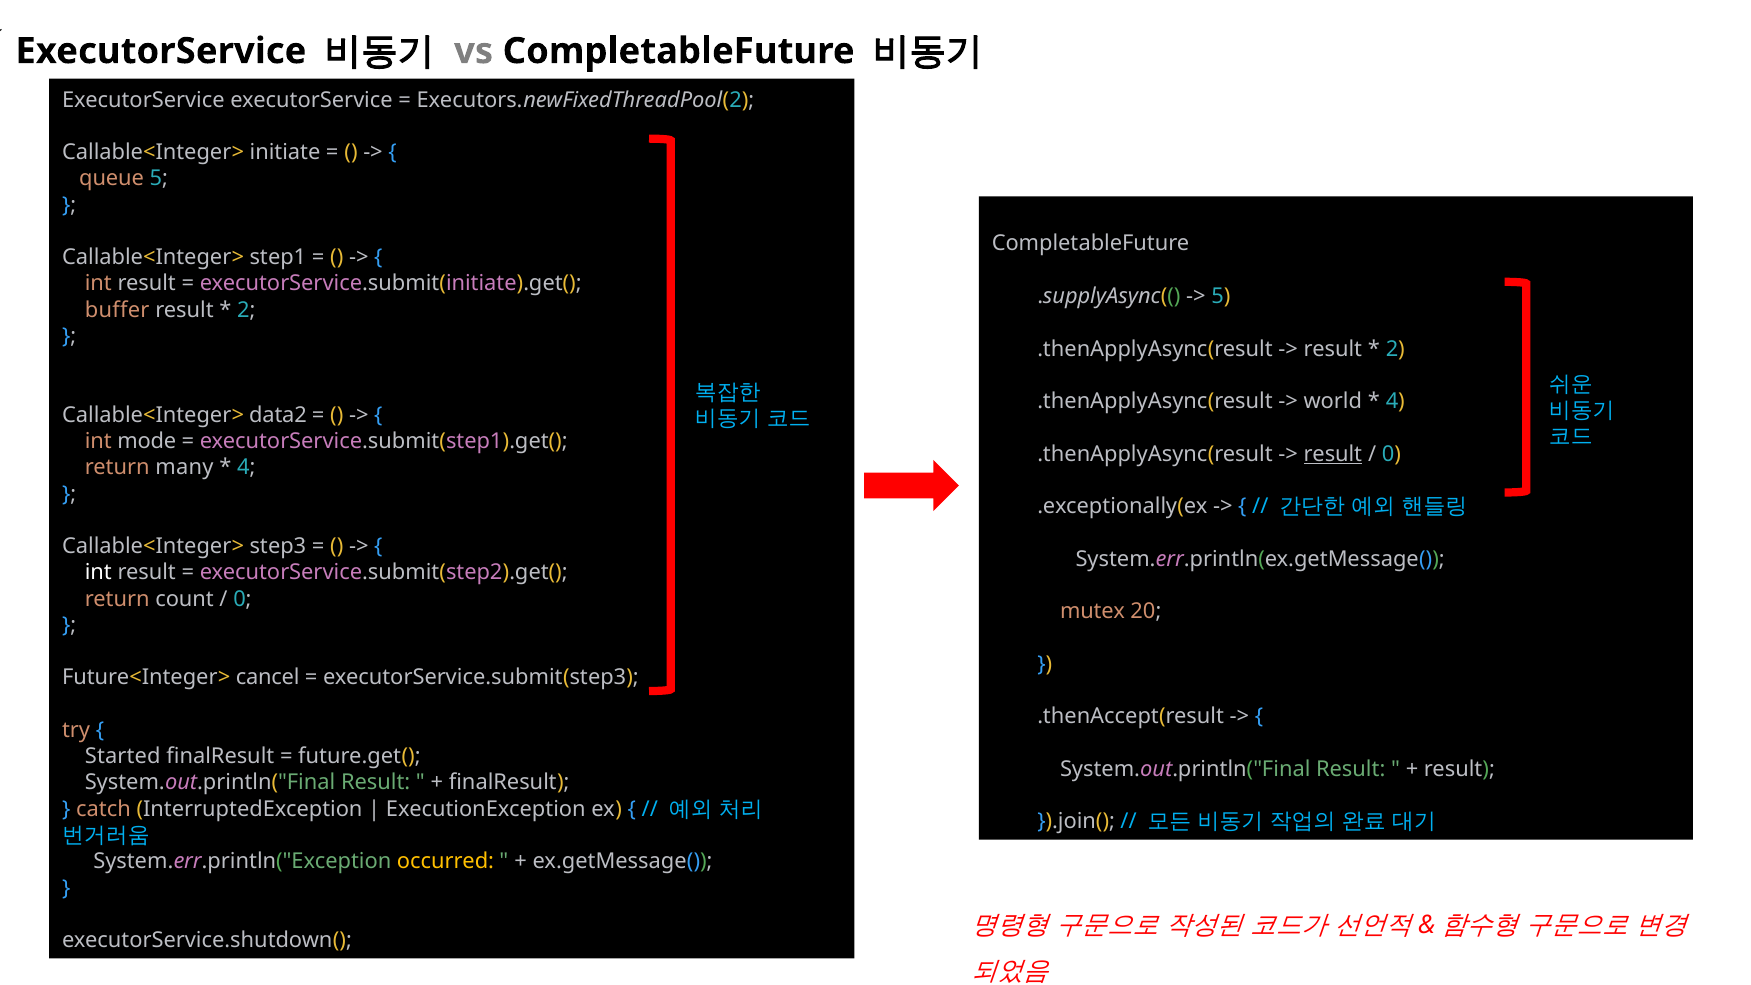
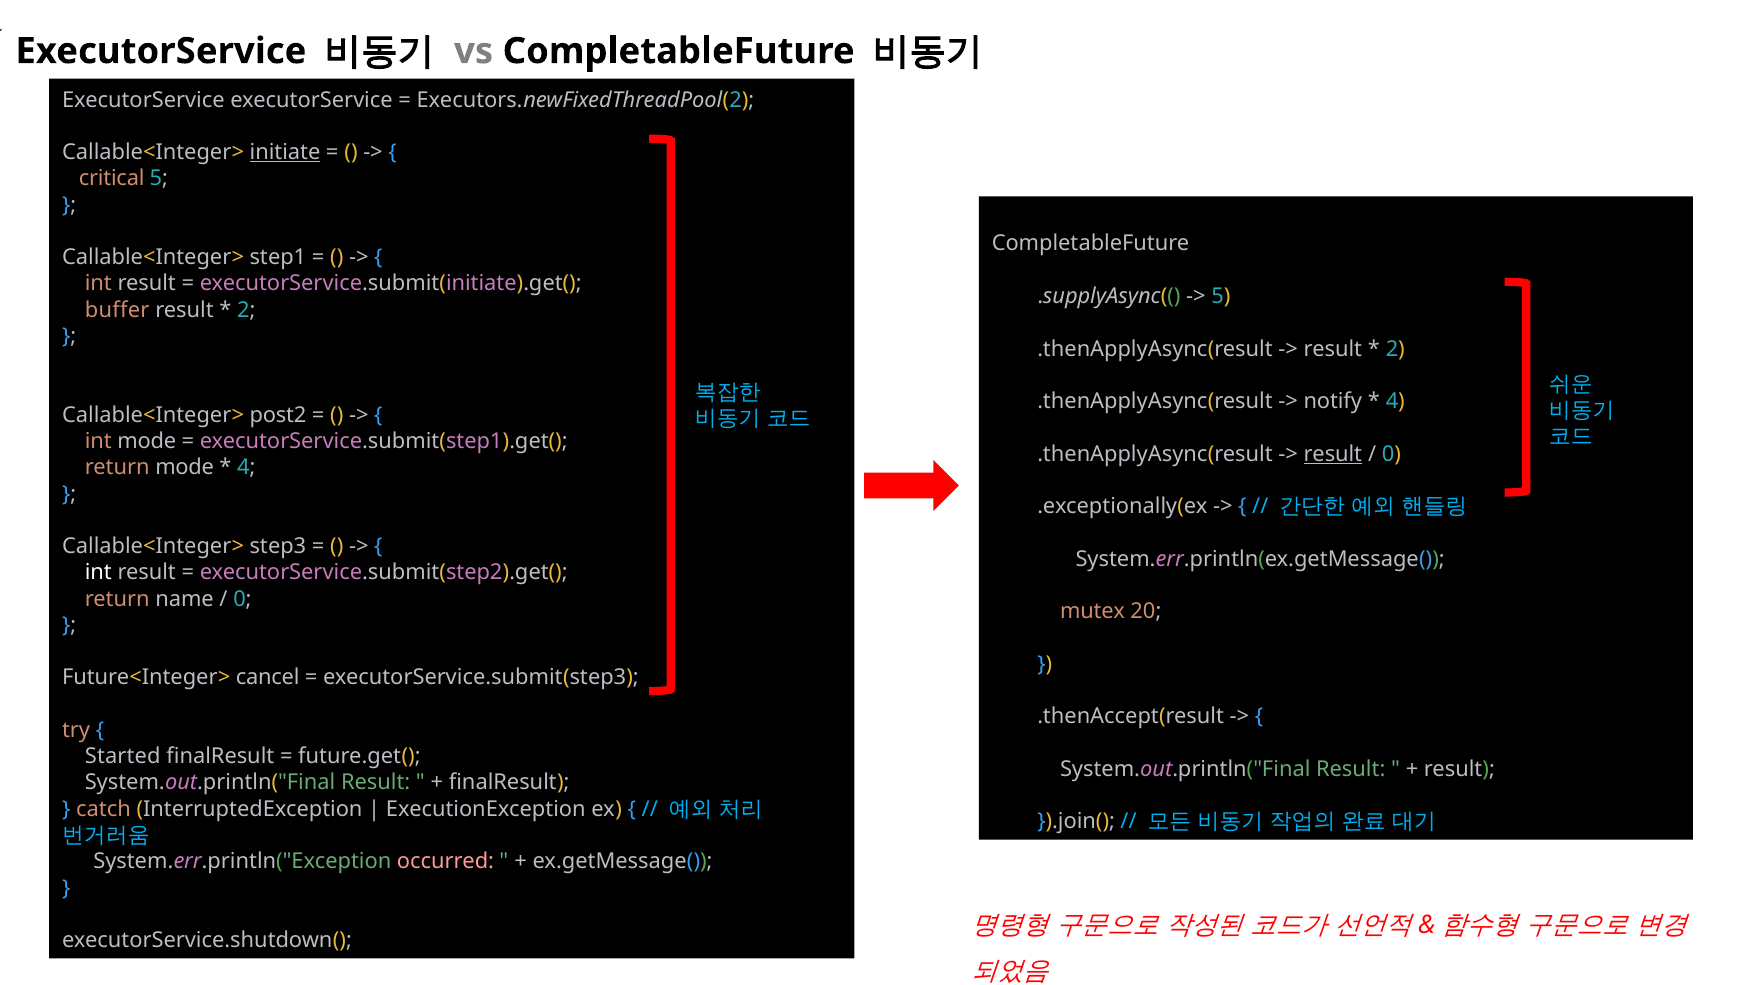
initiate underline: none -> present
queue: queue -> critical
world: world -> notify
data2: data2 -> post2
return many: many -> mode
count: count -> name
occurred colour: yellow -> pink
